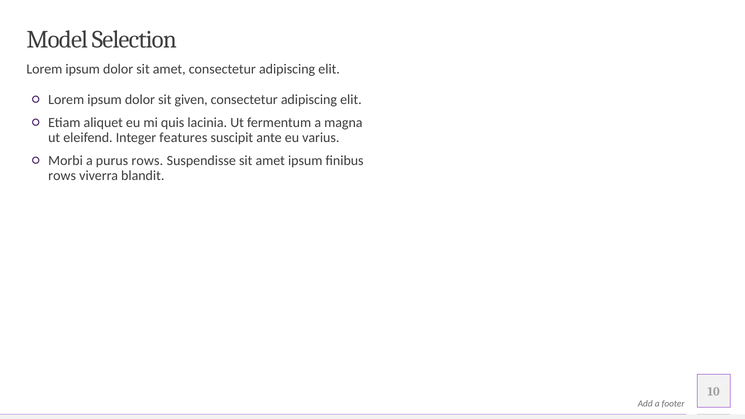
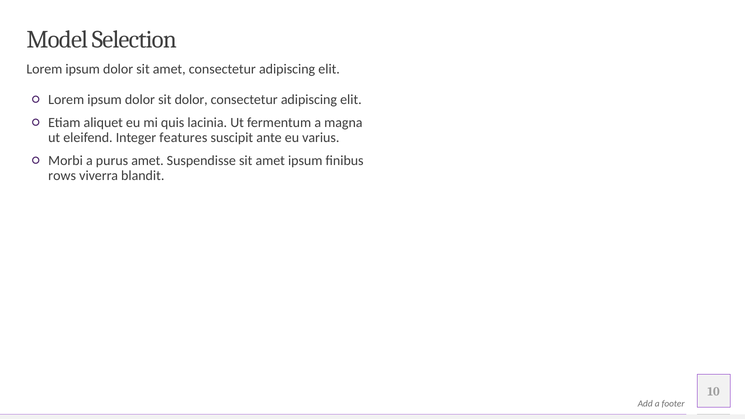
sit given: given -> dolor
purus rows: rows -> amet
